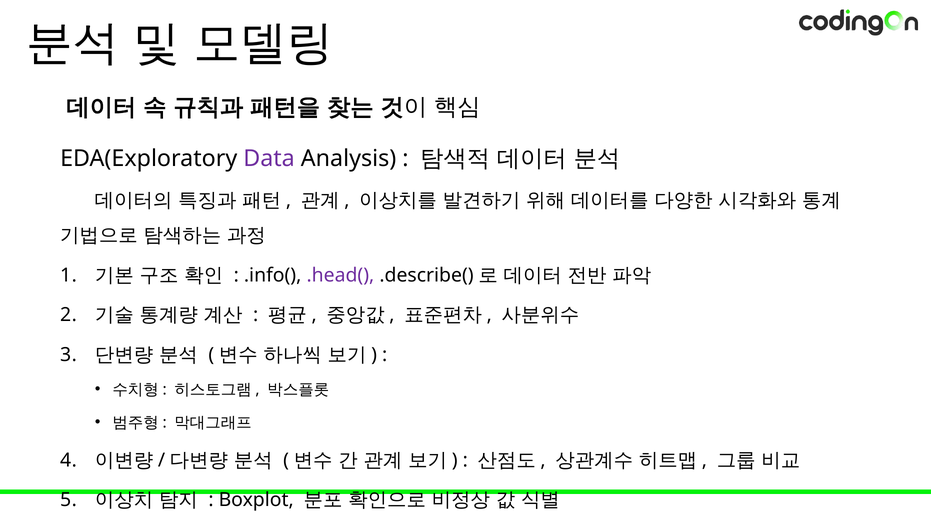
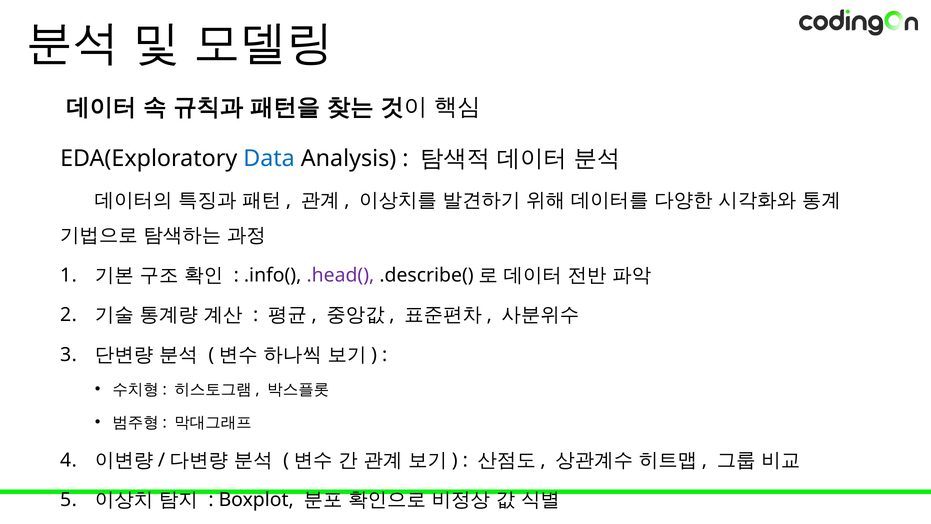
Data colour: purple -> blue
